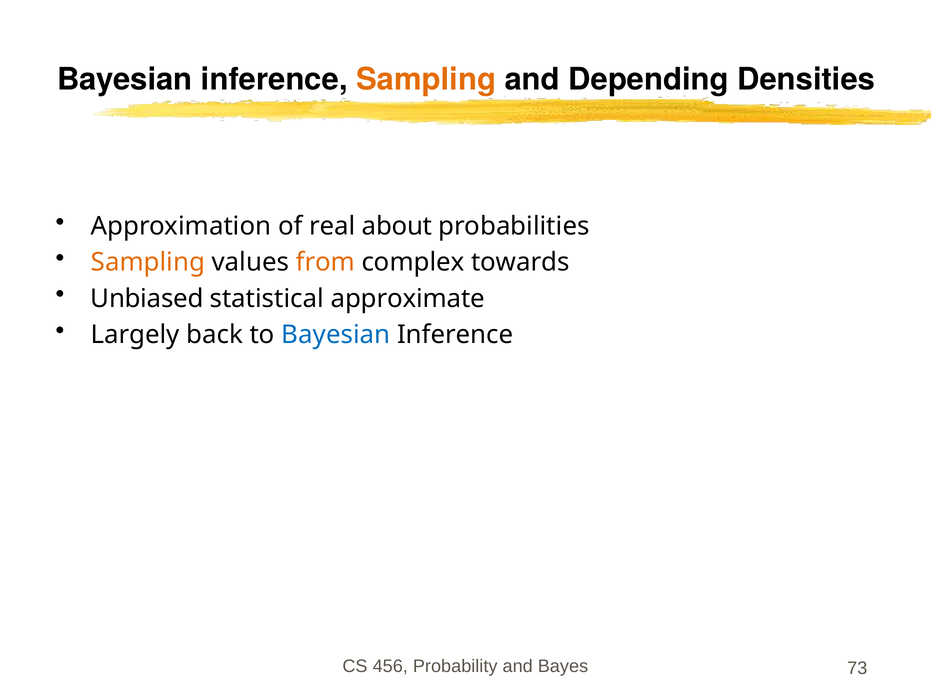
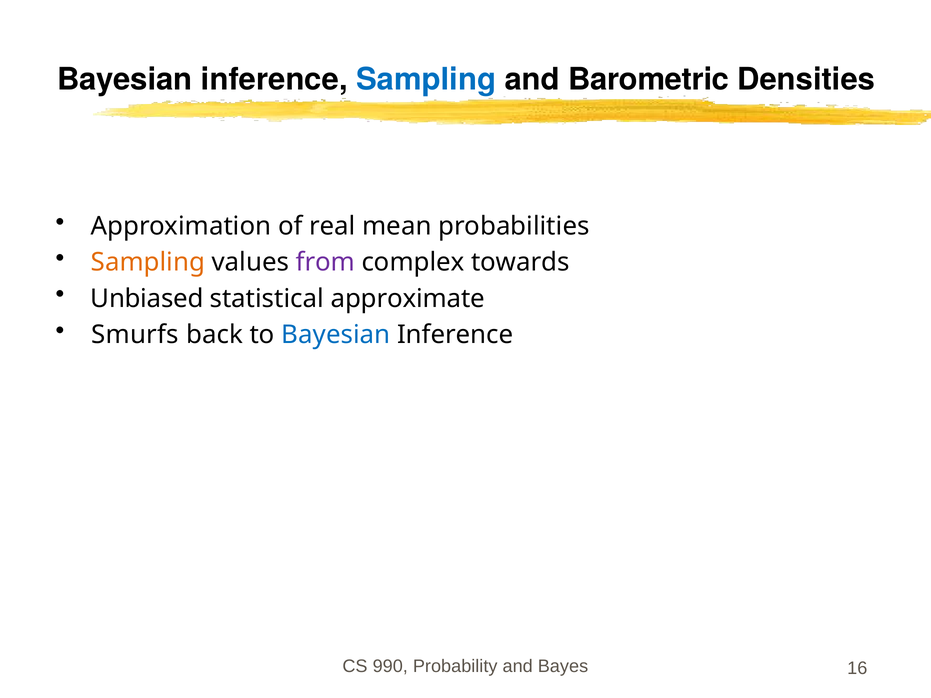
Sampling at (426, 80) colour: orange -> blue
Depending: Depending -> Barometric
about: about -> mean
from colour: orange -> purple
Largely: Largely -> Smurfs
456: 456 -> 990
73: 73 -> 16
